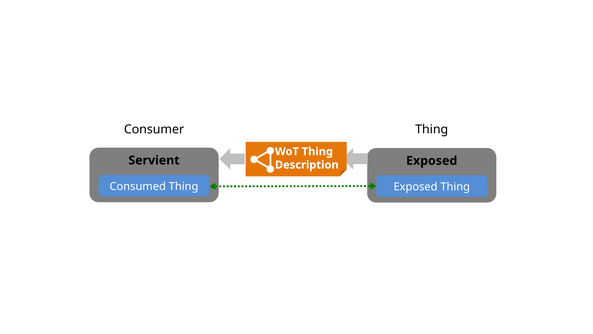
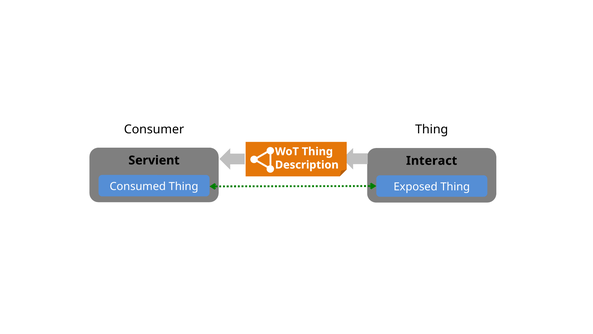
Servient Exposed: Exposed -> Interact
